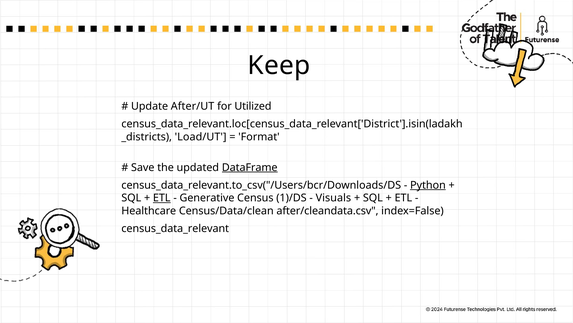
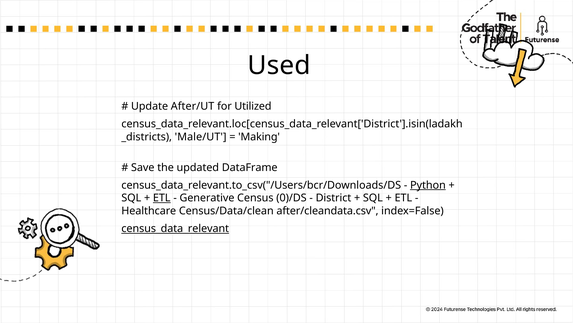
Keep: Keep -> Used
Load/UT: Load/UT -> Male/UT
Format: Format -> Making
DataFrame underline: present -> none
1)/DS: 1)/DS -> 0)/DS
Visuals: Visuals -> District
census_data_relevant underline: none -> present
